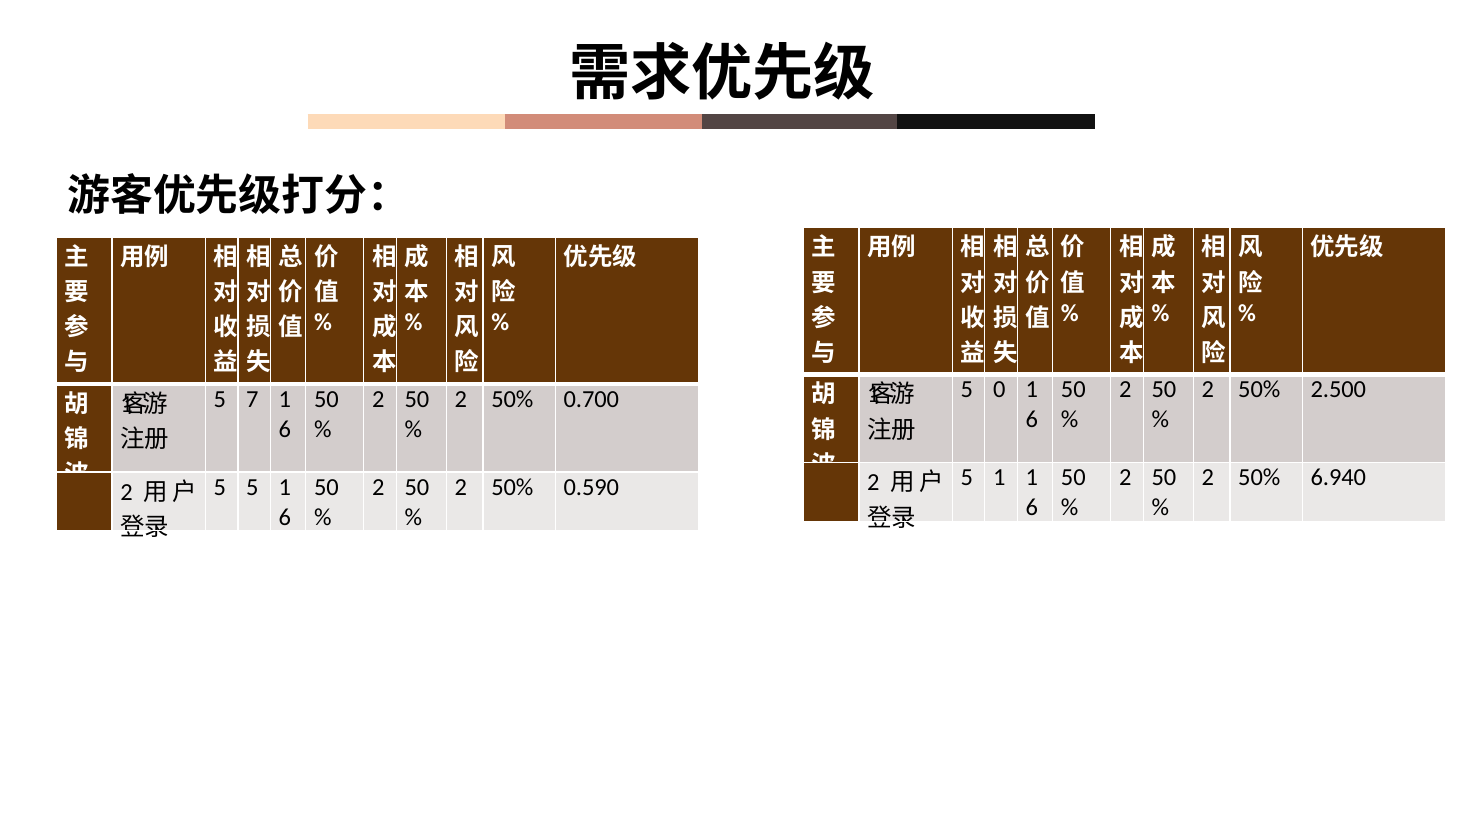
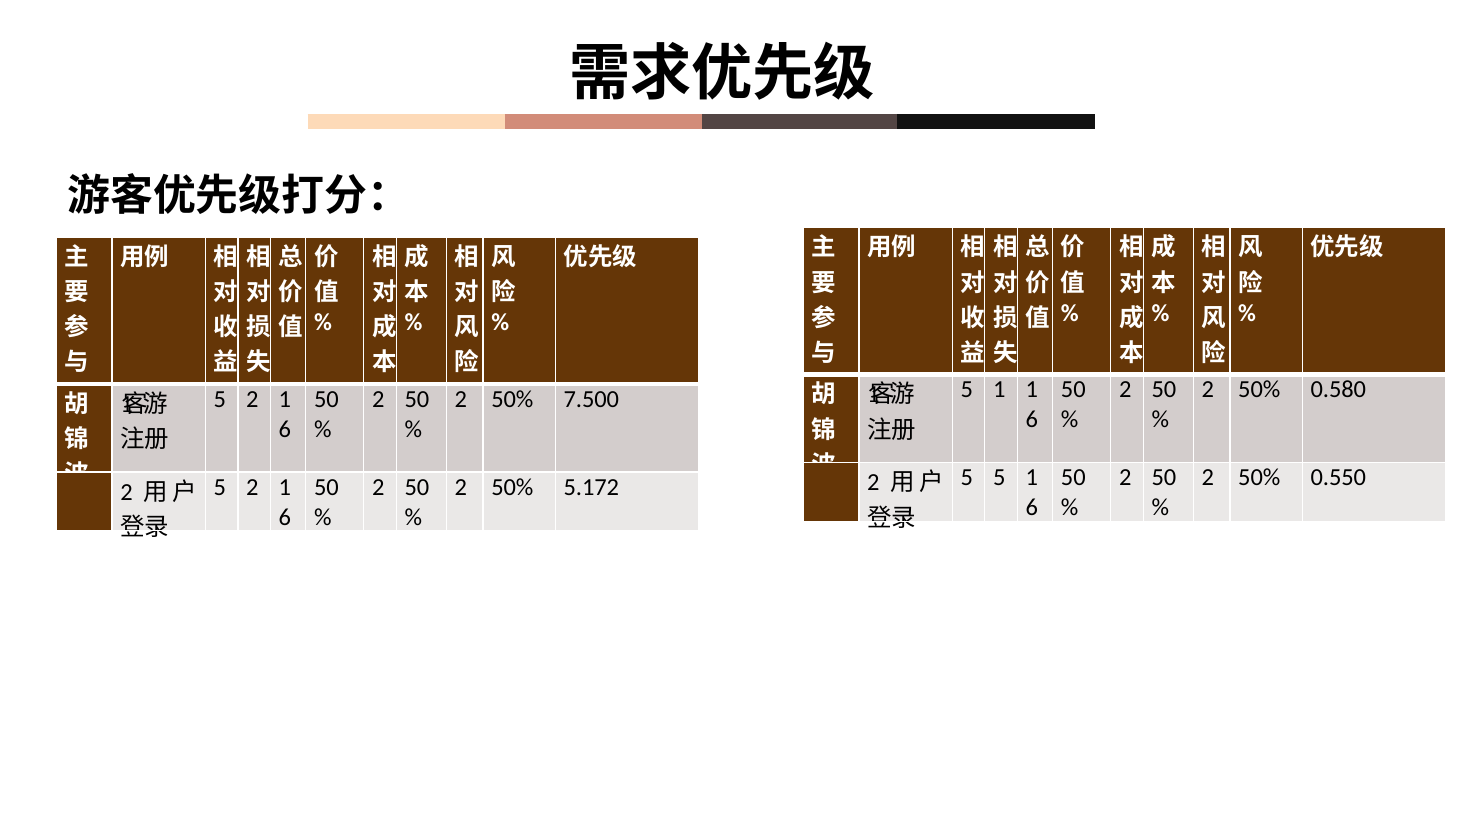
0 at (999, 390): 0 -> 1
2.500: 2.500 -> 0.580
7 at (252, 399): 7 -> 2
0.700: 0.700 -> 7.500
1 at (999, 478): 1 -> 5
6.940: 6.940 -> 0.550
5 at (252, 487): 5 -> 2
0.590: 0.590 -> 5.172
